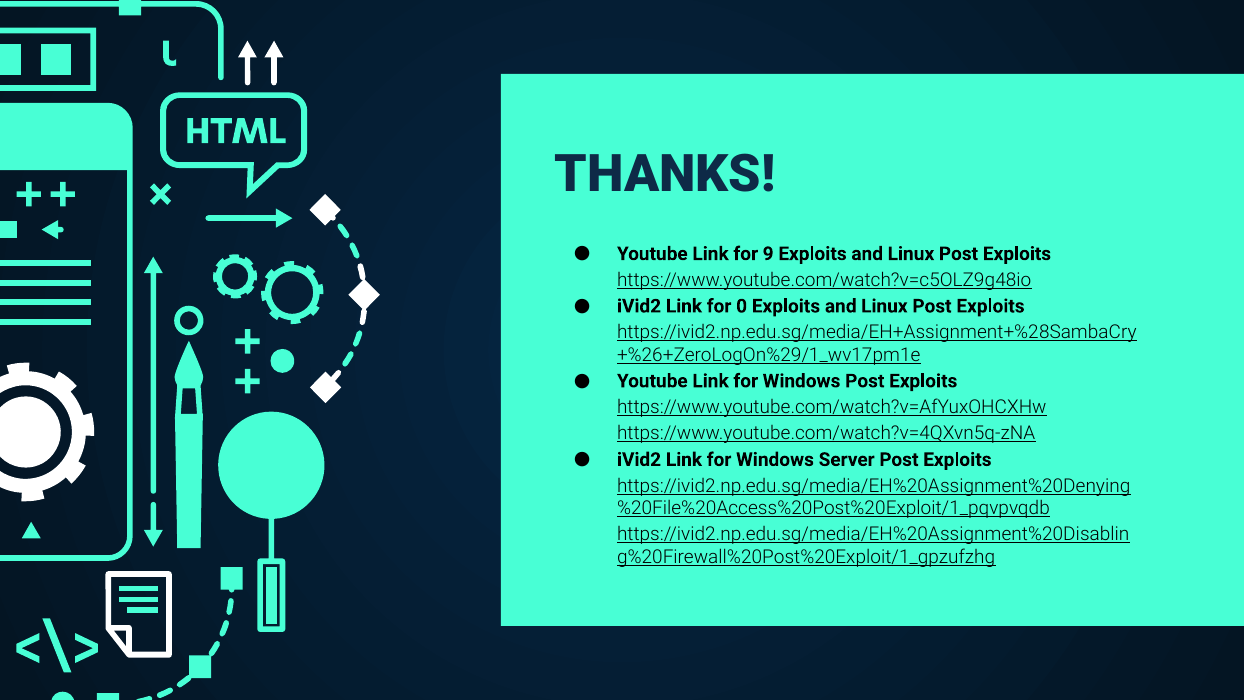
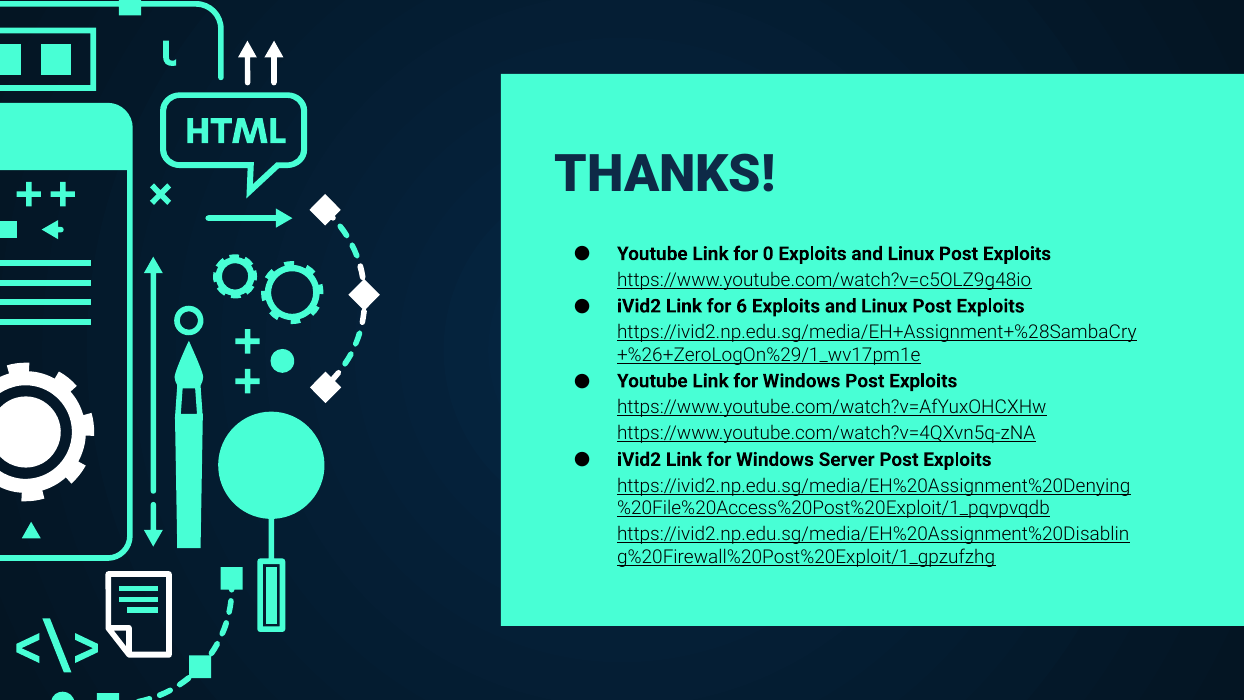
9: 9 -> 0
0: 0 -> 6
